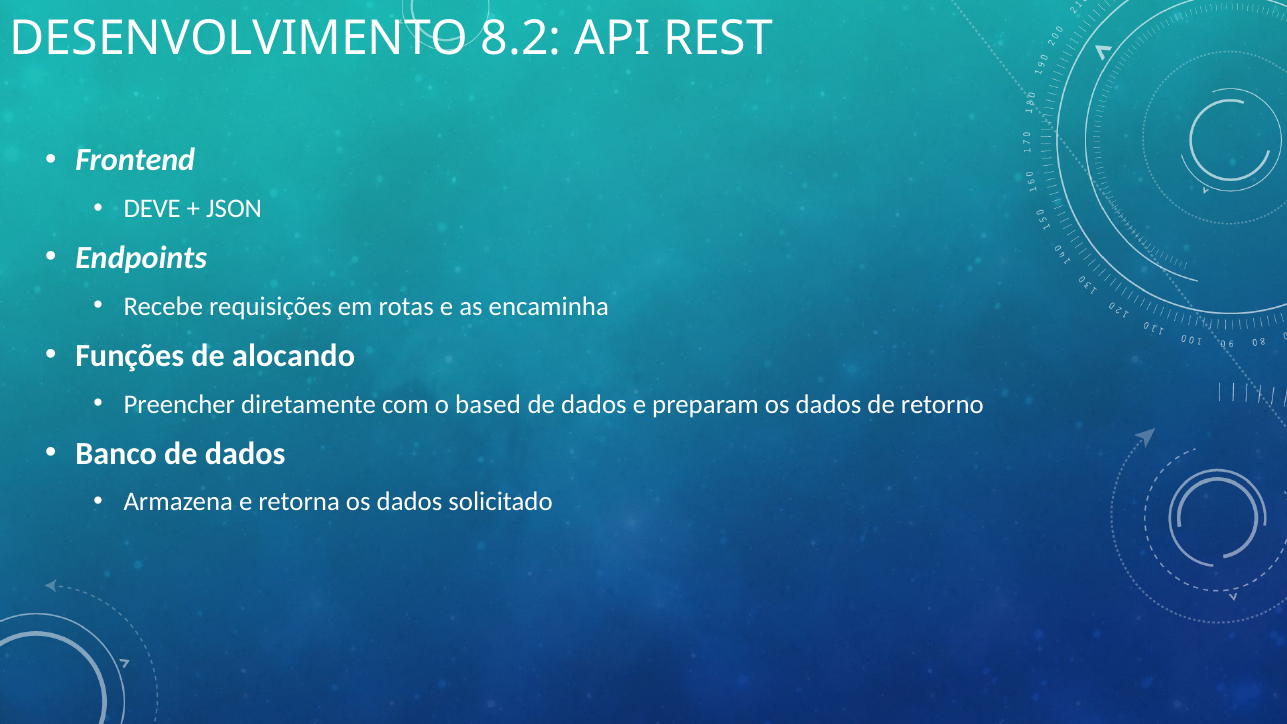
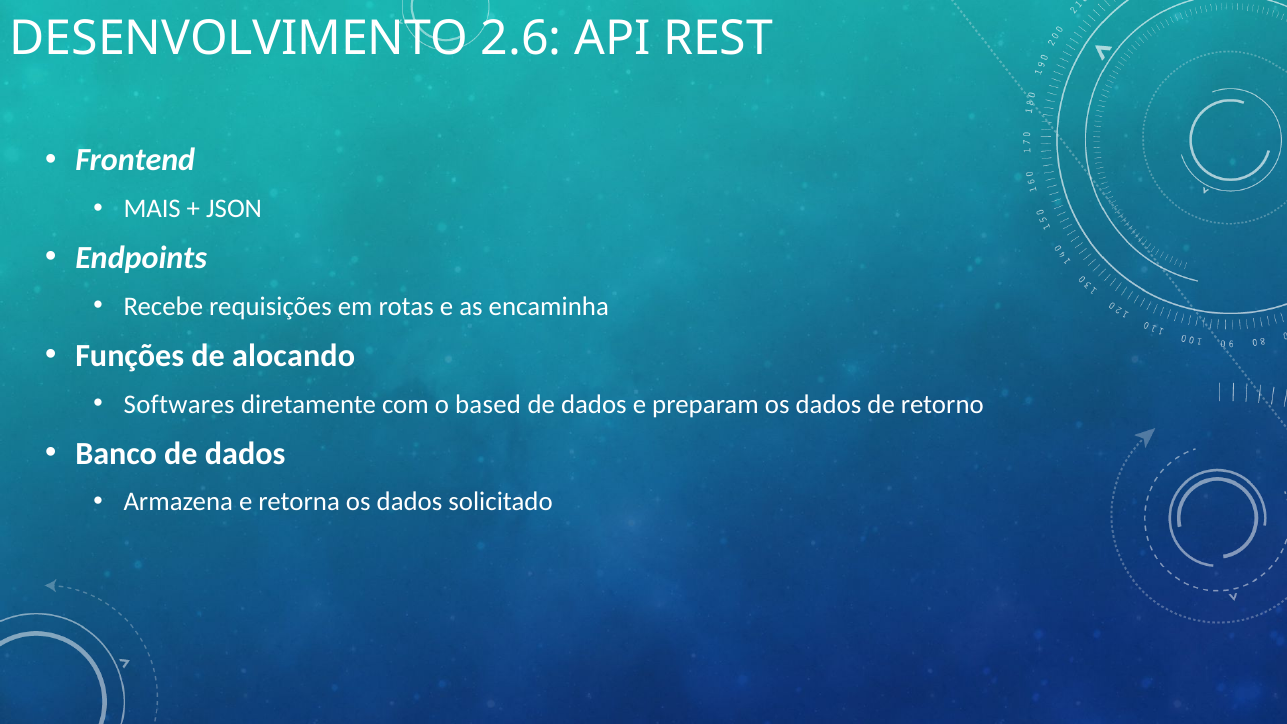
8.2: 8.2 -> 2.6
DEVE: DEVE -> MAIS
Preencher: Preencher -> Softwares
